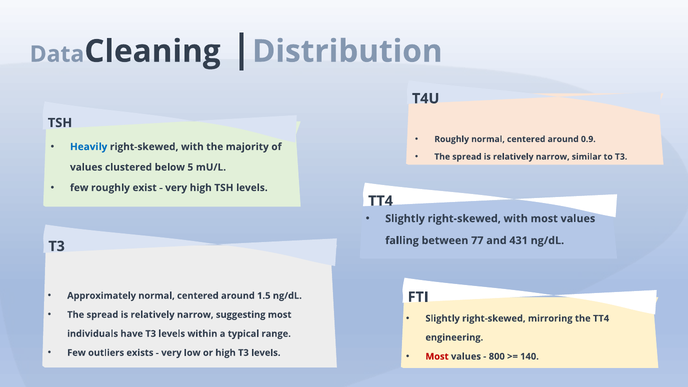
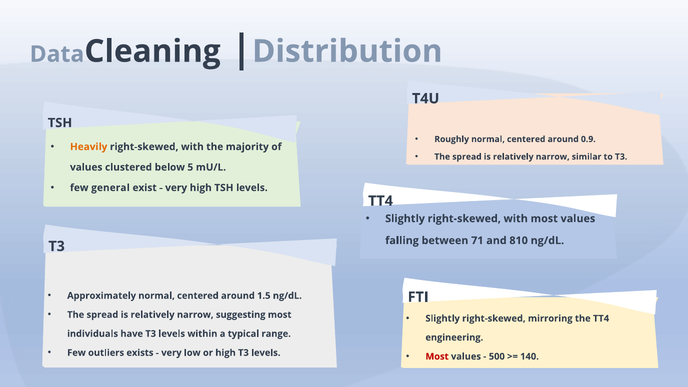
Heavily colour: blue -> orange
few roughly: roughly -> general
77: 77 -> 71
431: 431 -> 810
800: 800 -> 500
